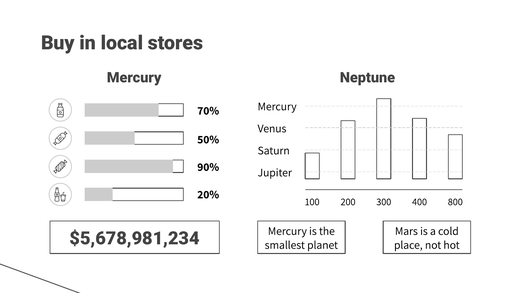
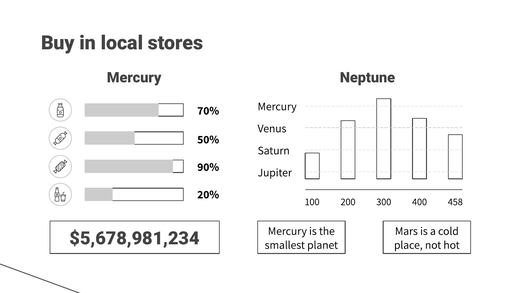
800: 800 -> 458
